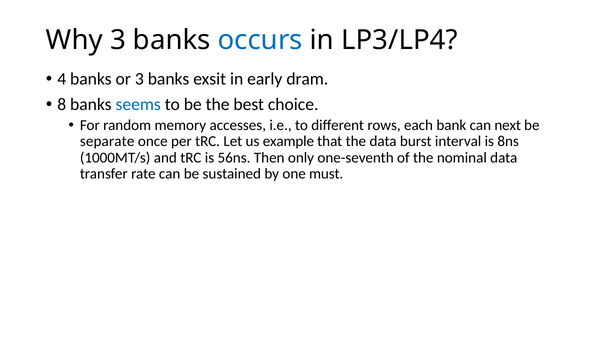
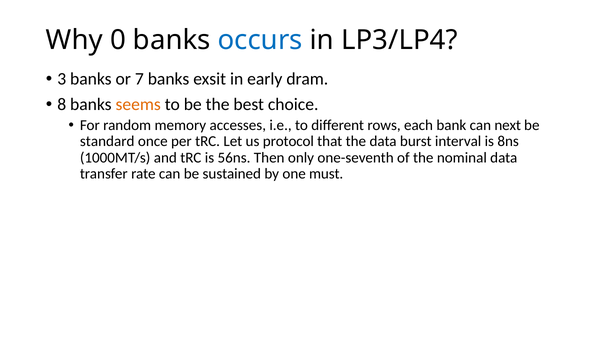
Why 3: 3 -> 0
4: 4 -> 3
or 3: 3 -> 7
seems colour: blue -> orange
separate: separate -> standard
example: example -> protocol
